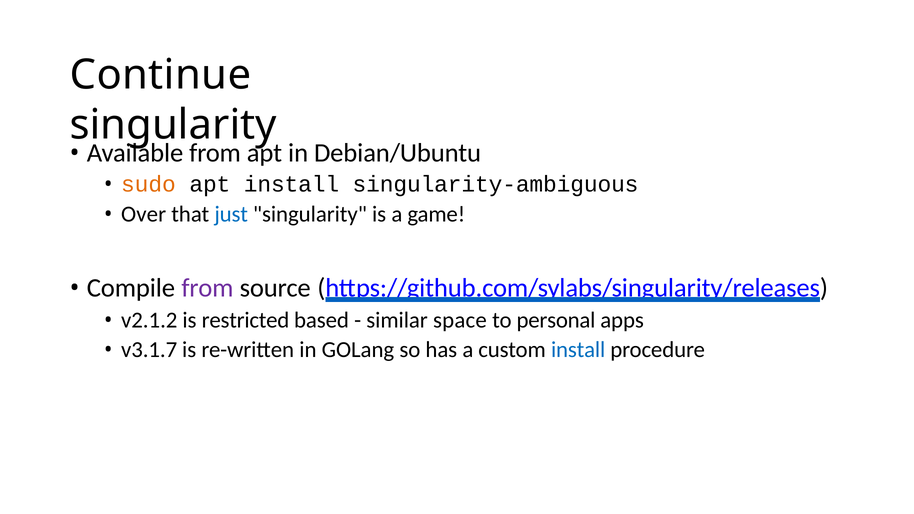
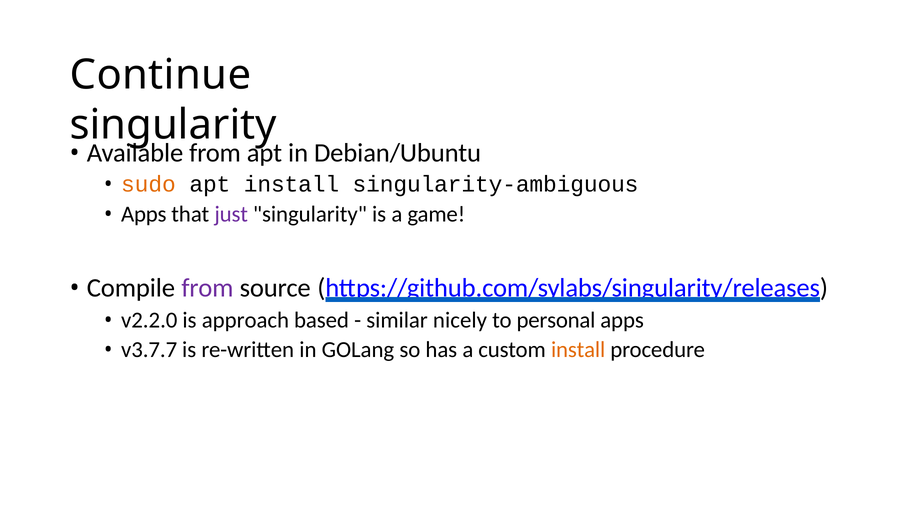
Over at (144, 214): Over -> Apps
just colour: blue -> purple
v2.1.2: v2.1.2 -> v2.2.0
restricted: restricted -> approach
space: space -> nicely
v3.1.7: v3.1.7 -> v3.7.7
install at (578, 350) colour: blue -> orange
